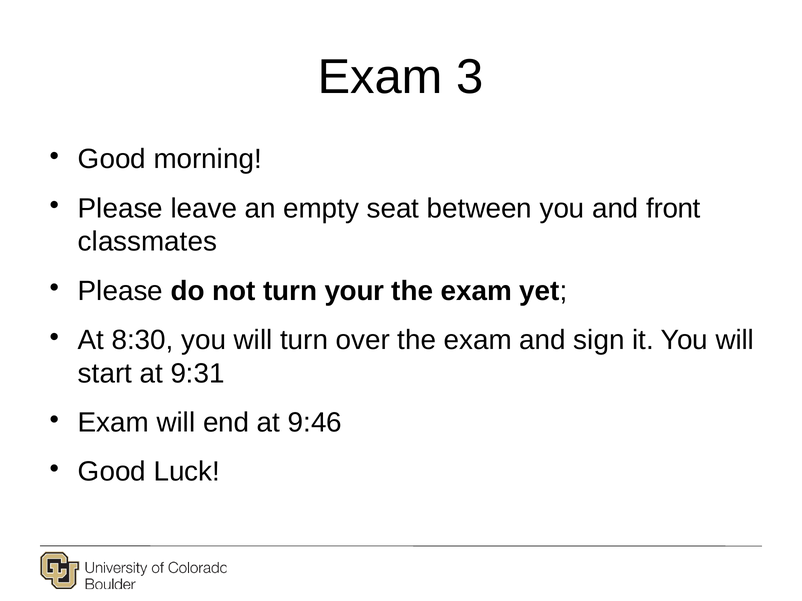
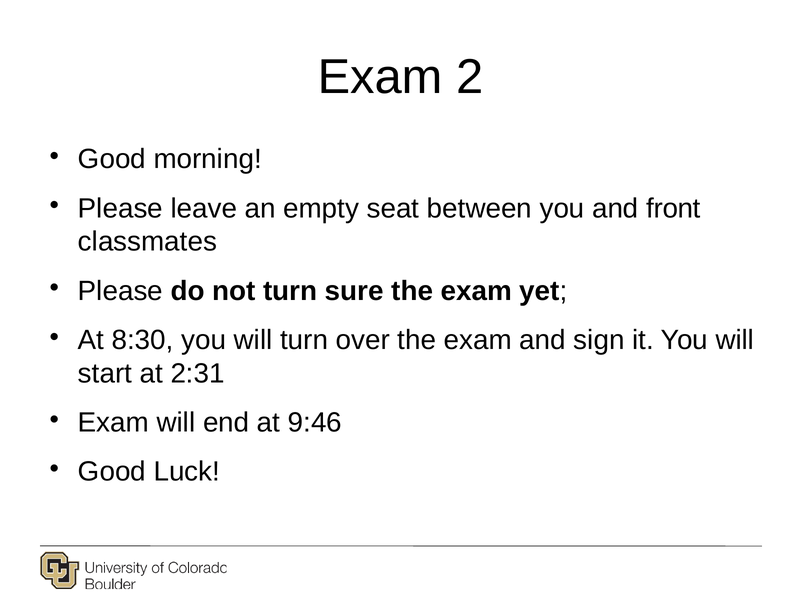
3: 3 -> 2
your: your -> sure
9:31: 9:31 -> 2:31
